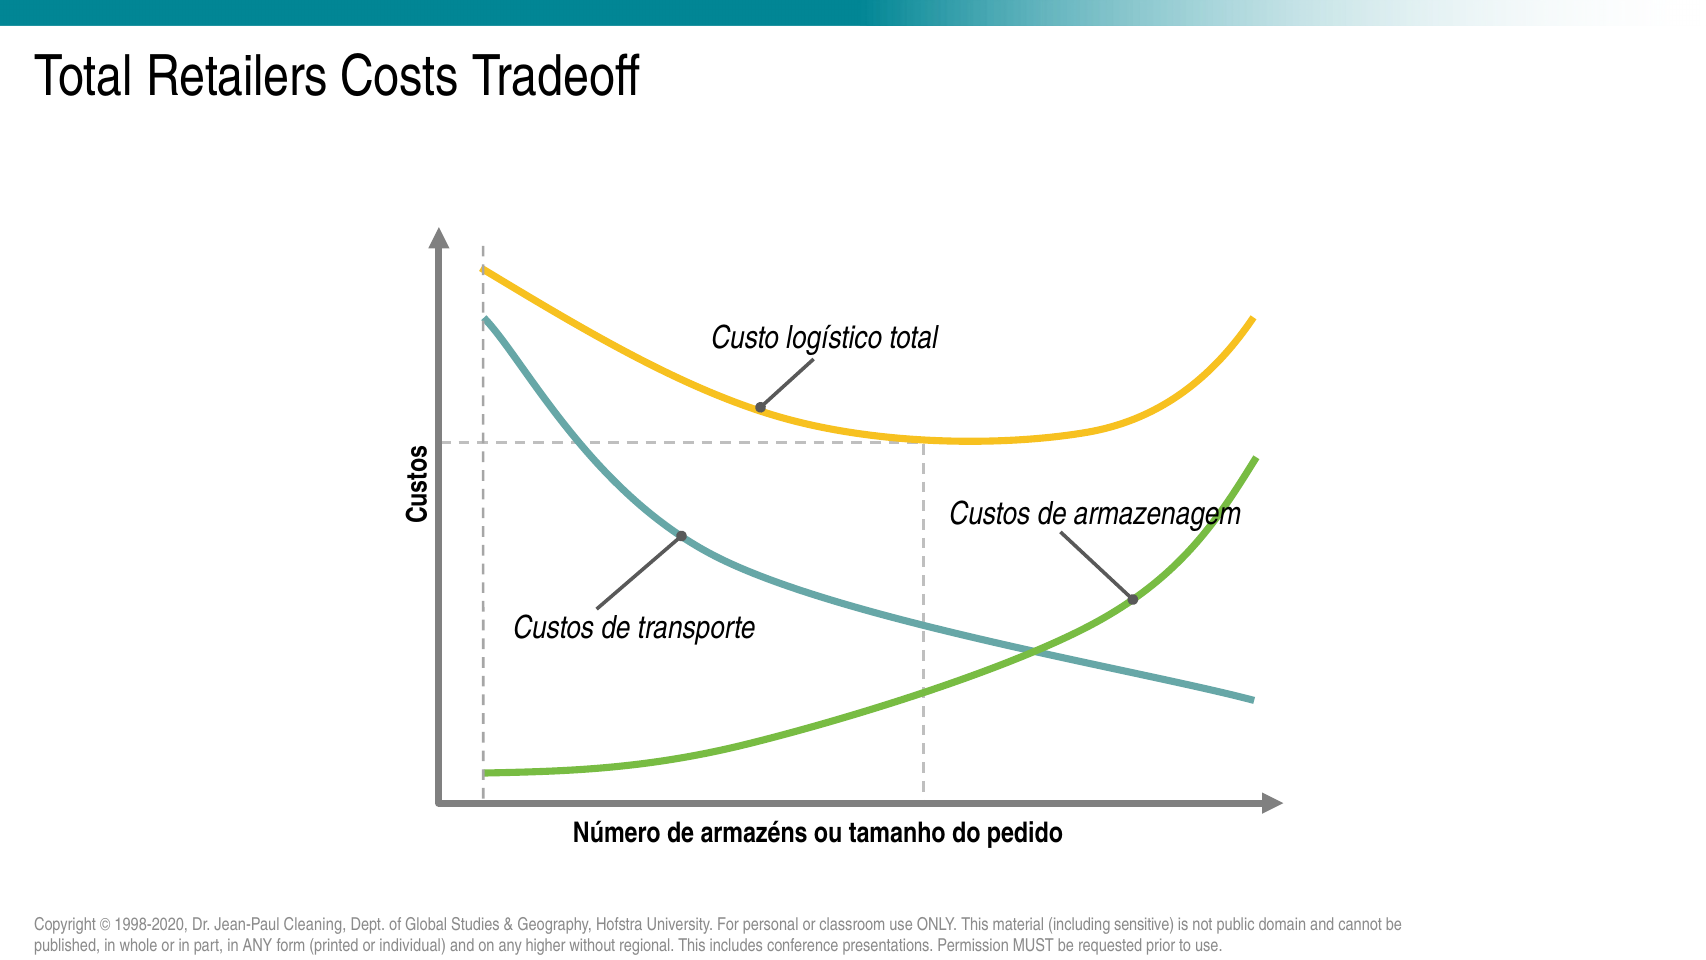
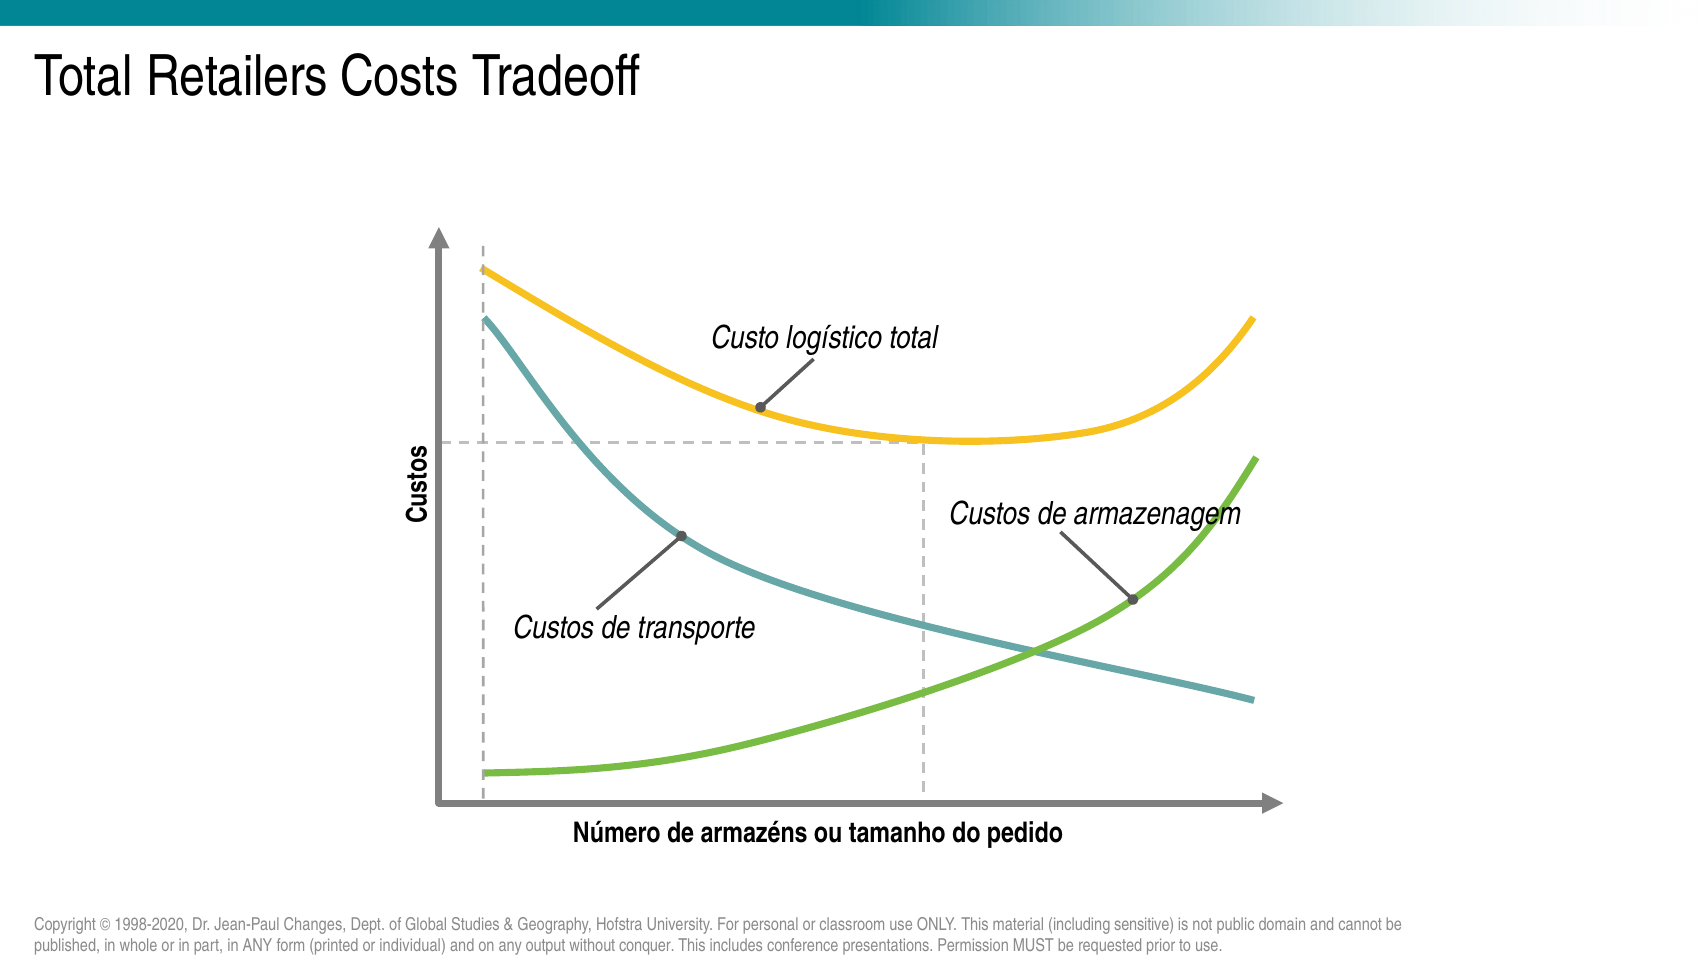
Cleaning: Cleaning -> Changes
higher: higher -> output
regional: regional -> conquer
